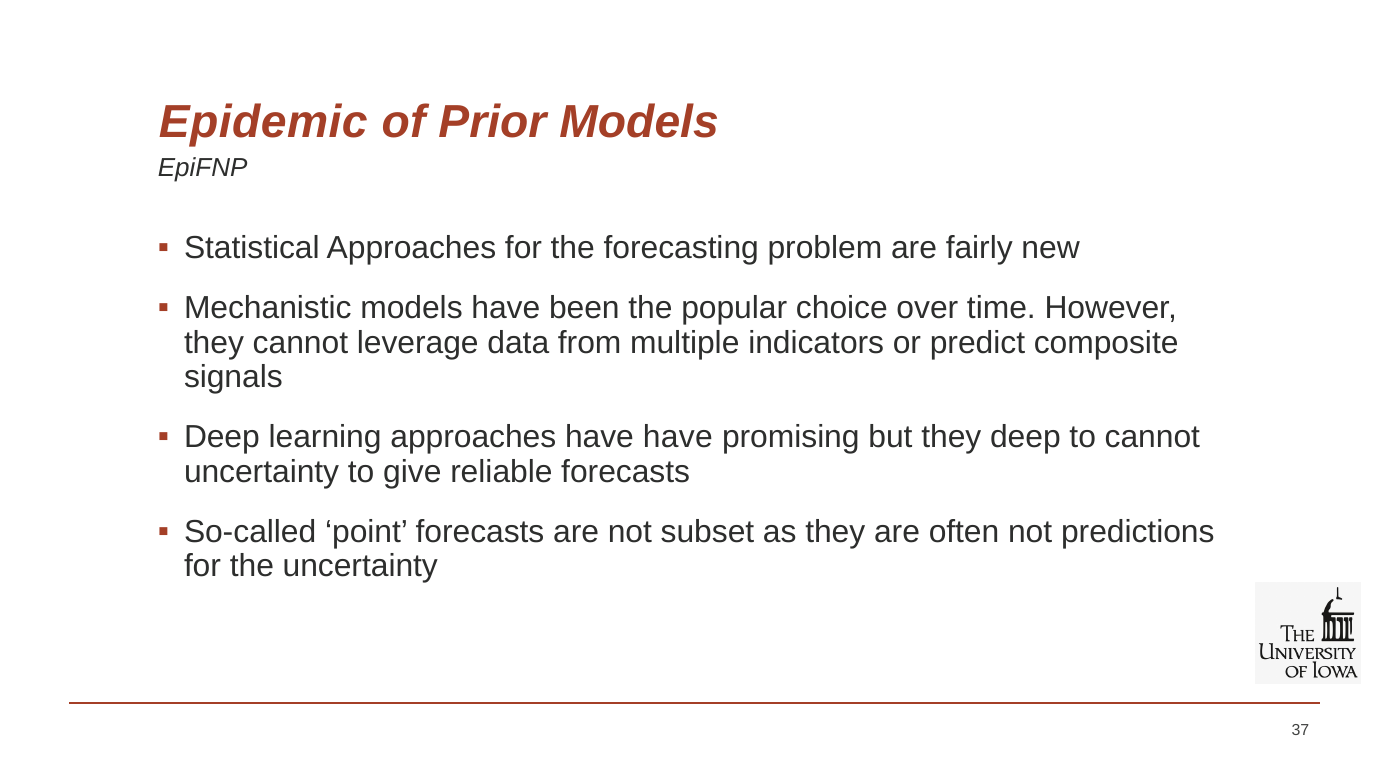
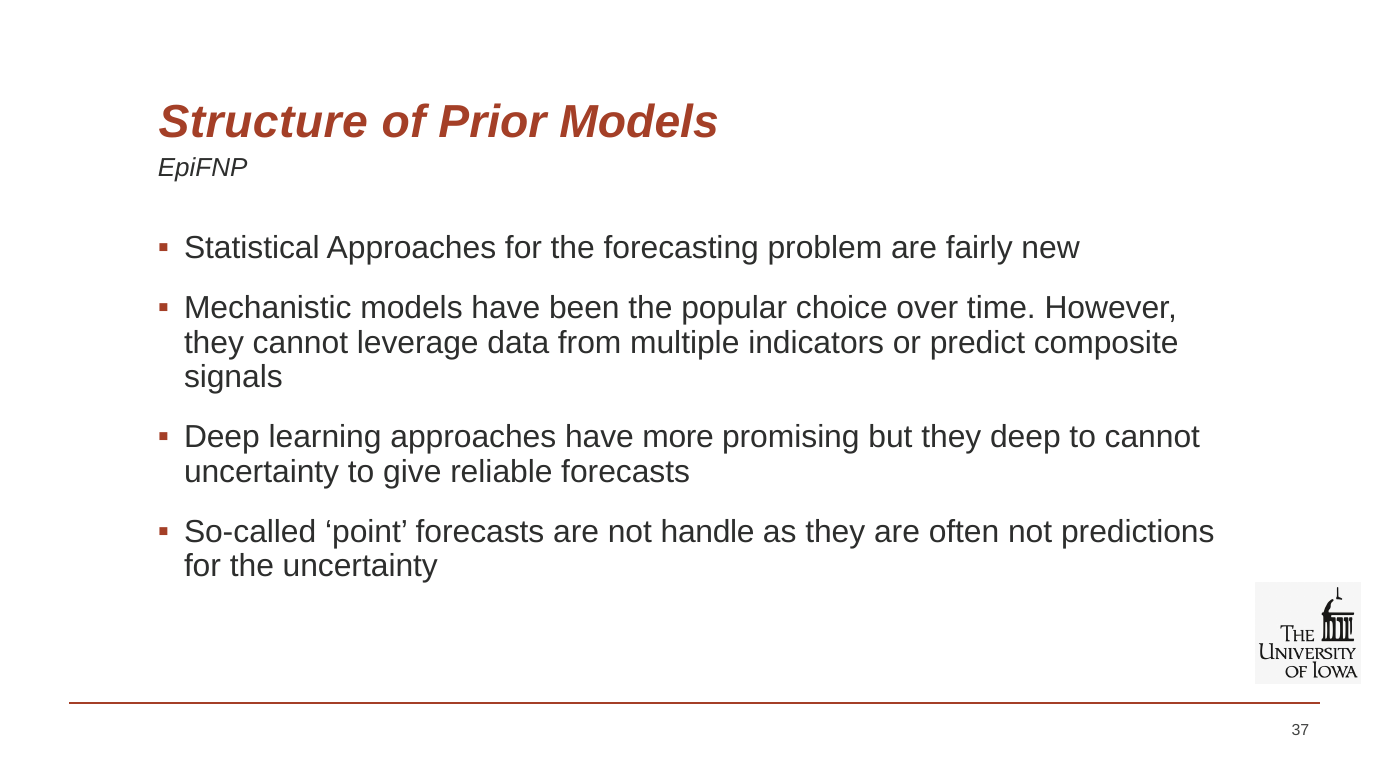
Epidemic: Epidemic -> Structure
have have: have -> more
subset: subset -> handle
